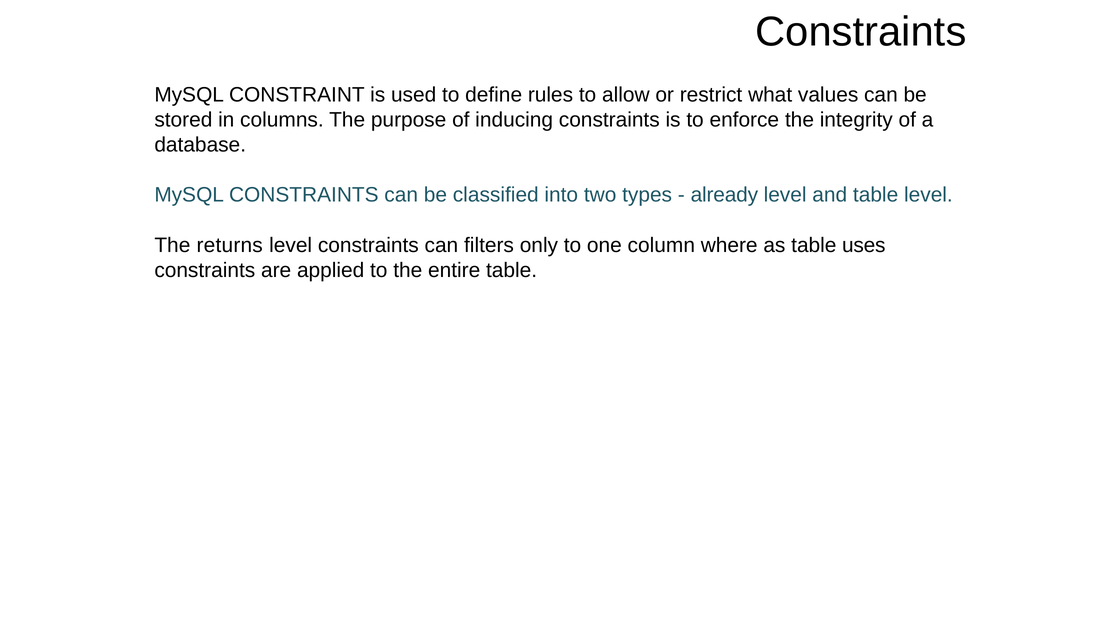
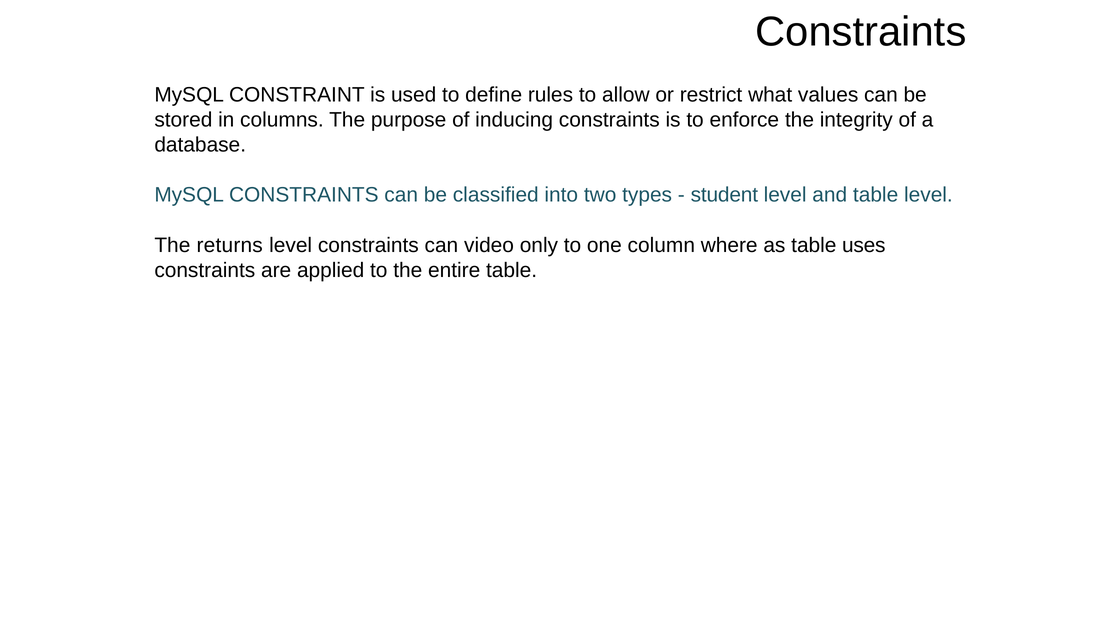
already: already -> student
filters: filters -> video
